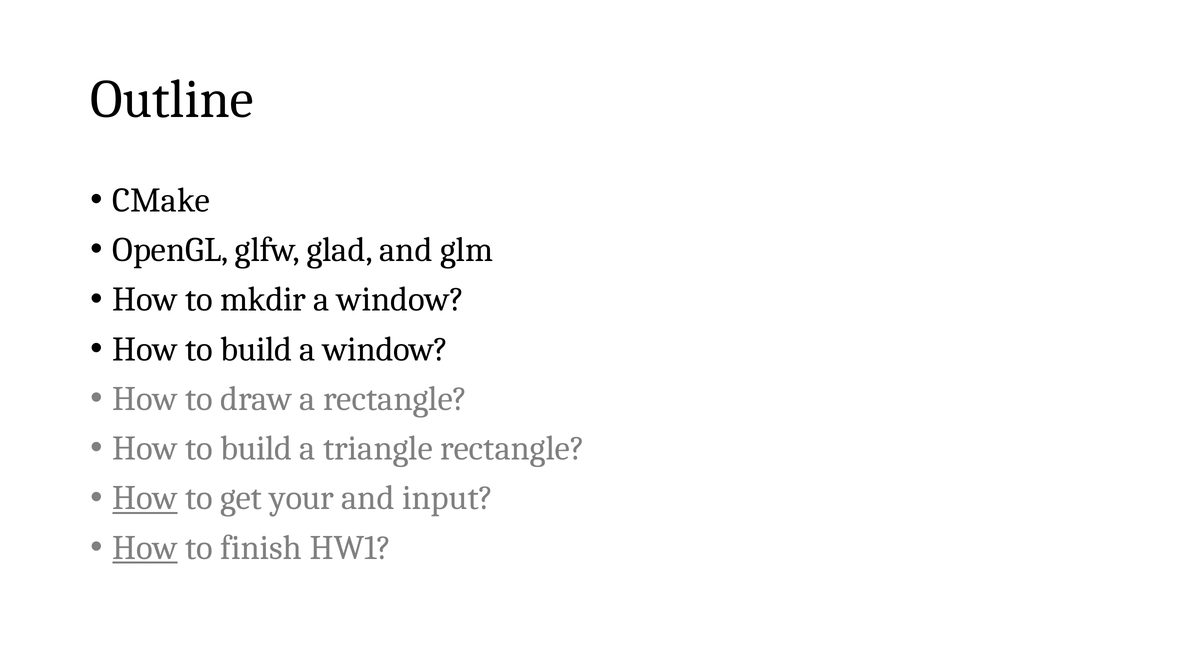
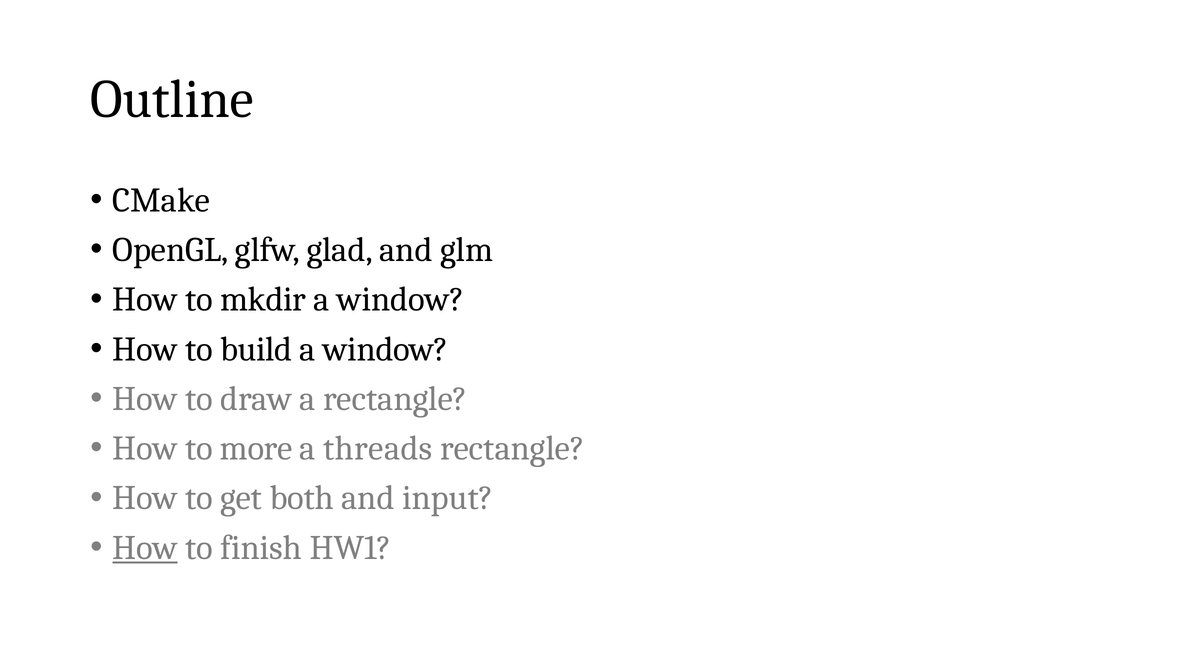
build at (256, 448): build -> more
triangle: triangle -> threads
How at (145, 498) underline: present -> none
your: your -> both
